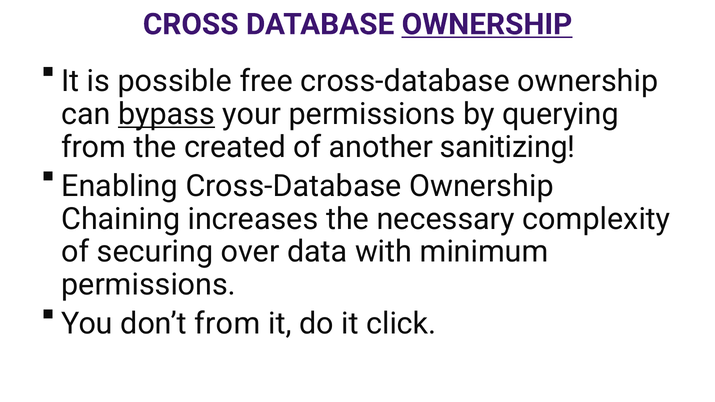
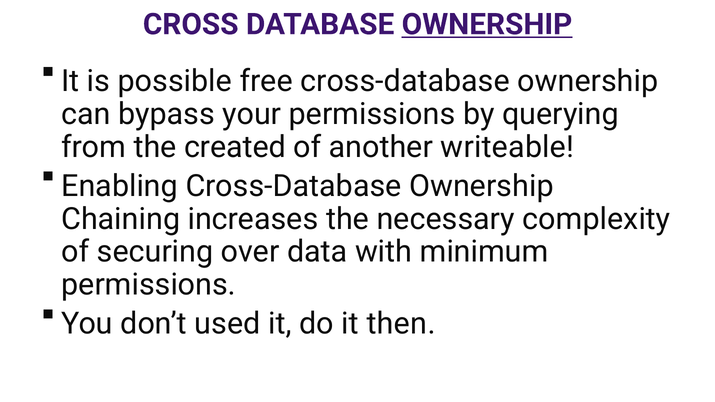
bypass underline: present -> none
sanitizing: sanitizing -> writeable
don’t from: from -> used
click: click -> then
